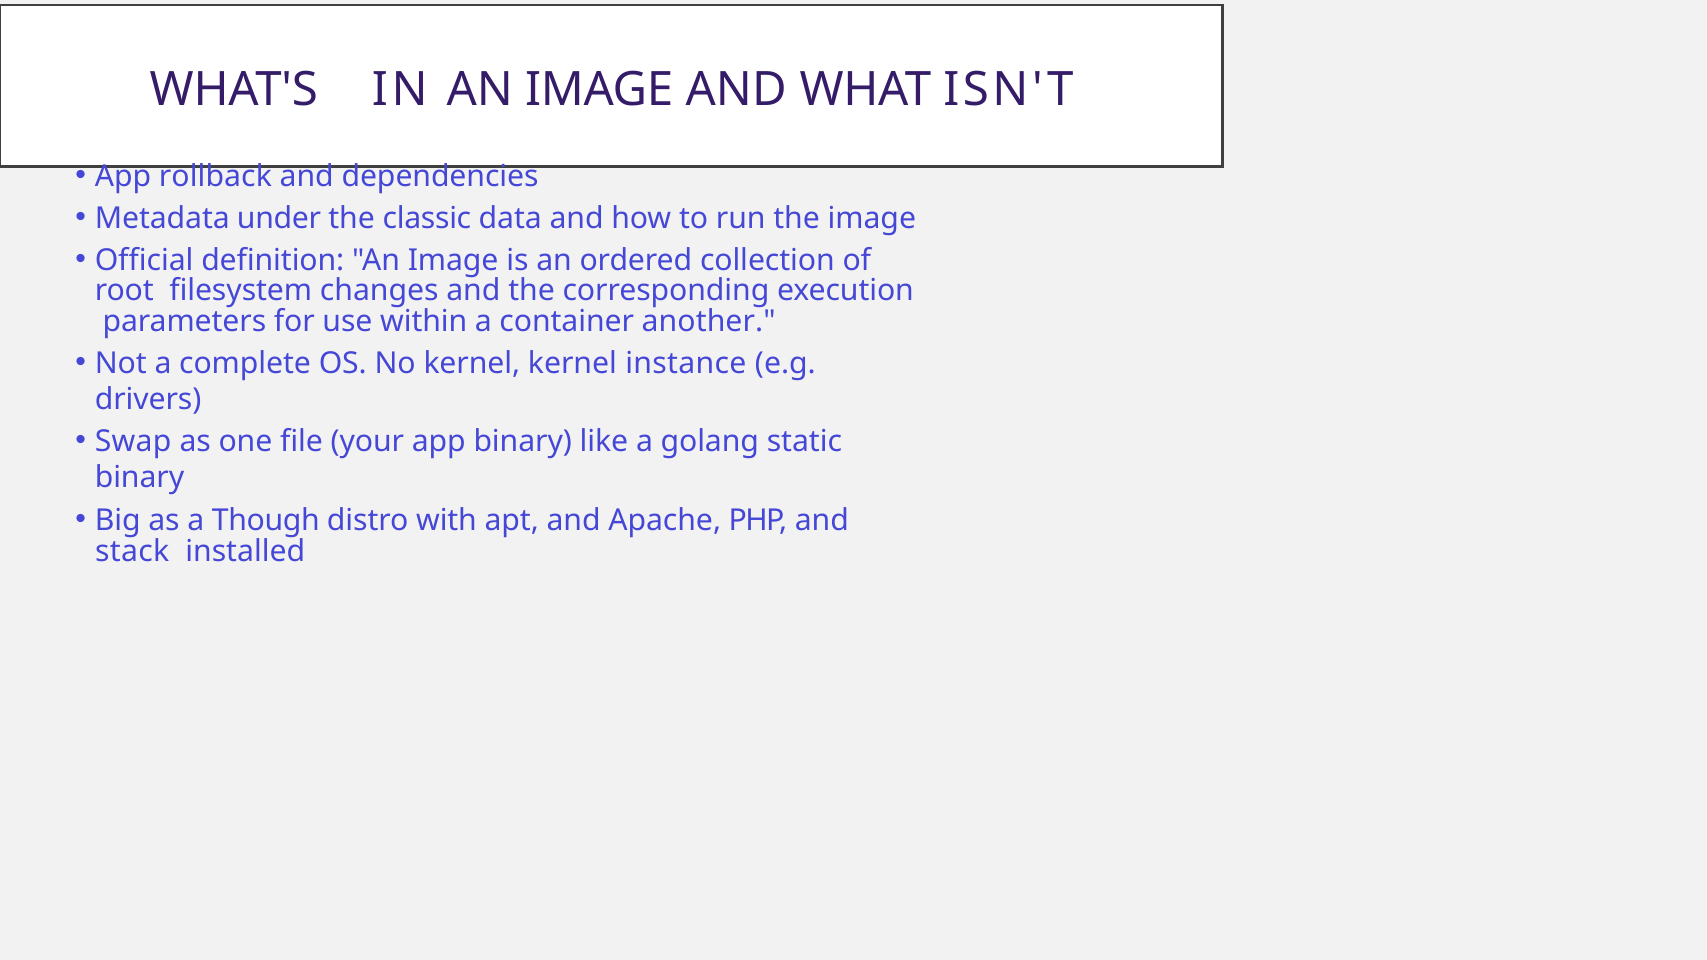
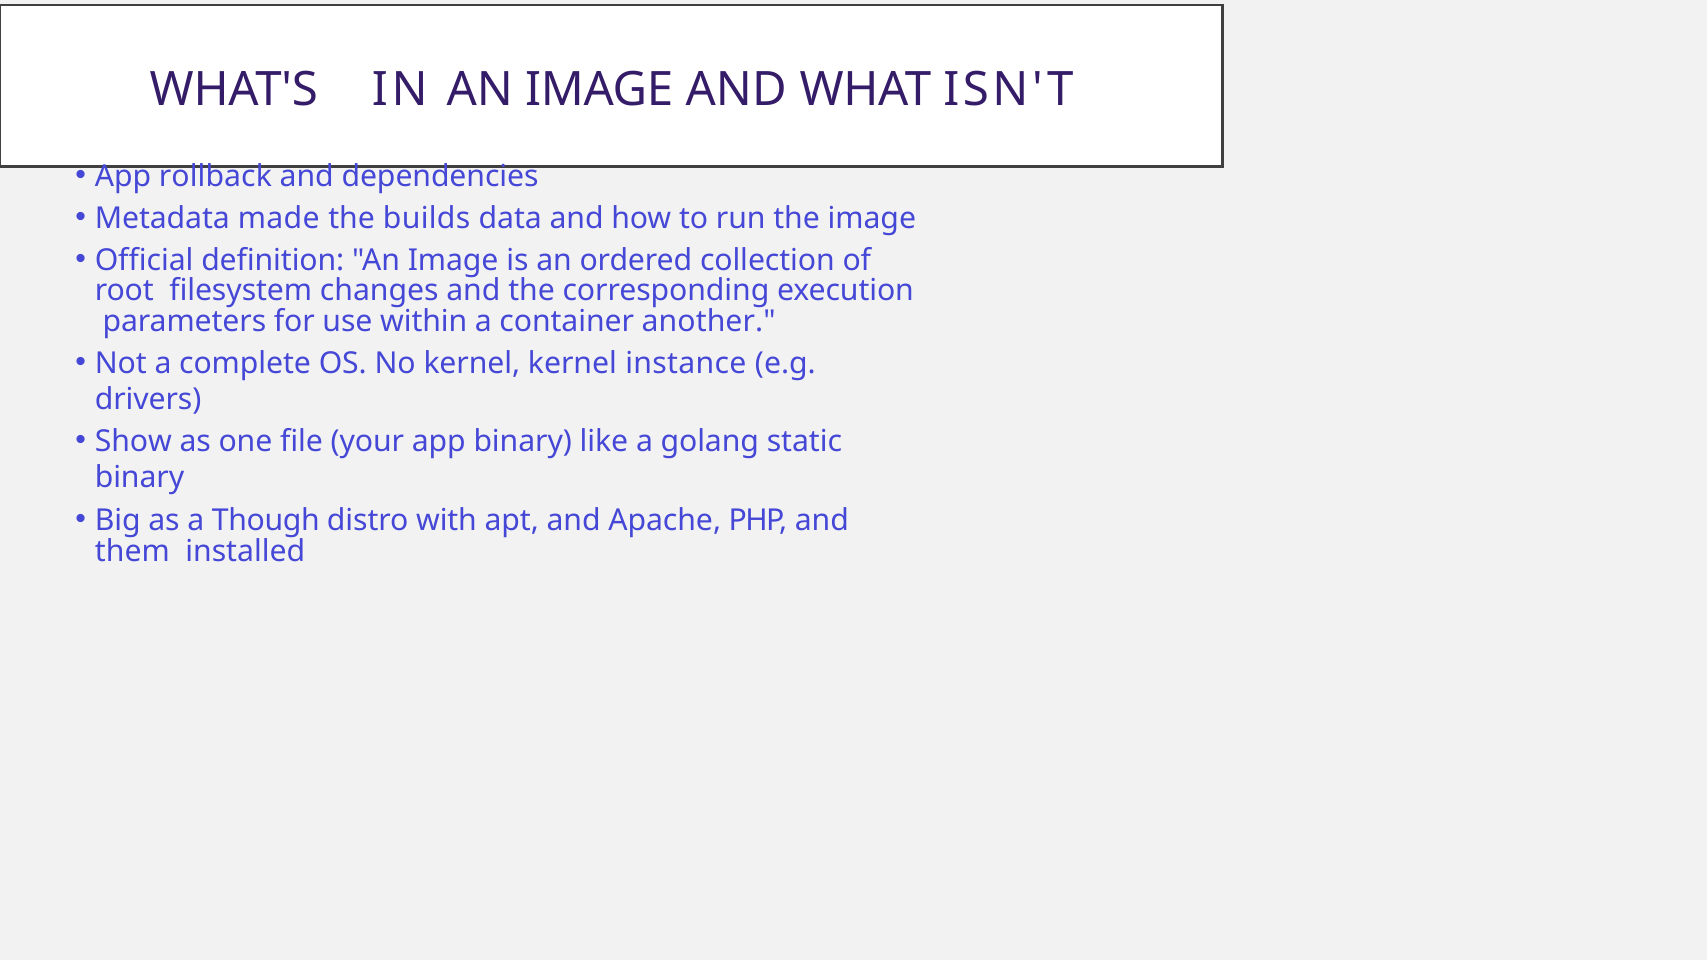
under: under -> made
classic: classic -> builds
Swap: Swap -> Show
stack: stack -> them
